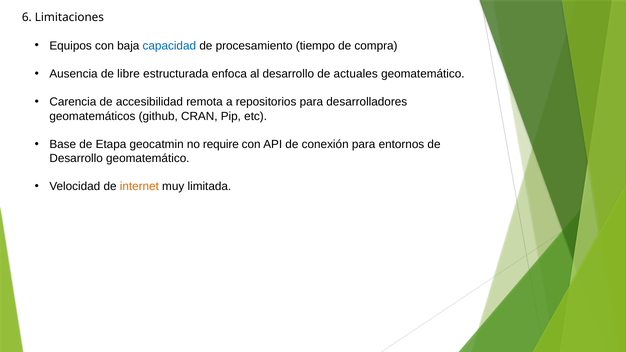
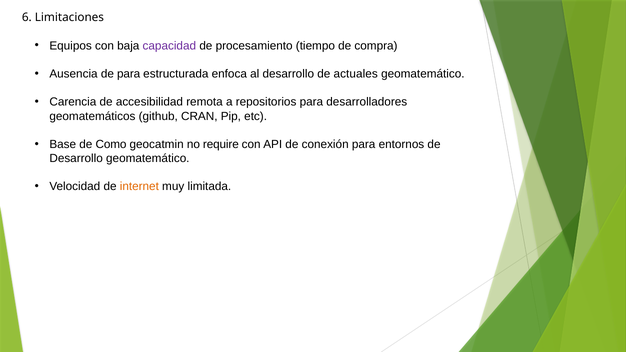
capacidad colour: blue -> purple
de libre: libre -> para
Etapa: Etapa -> Como
